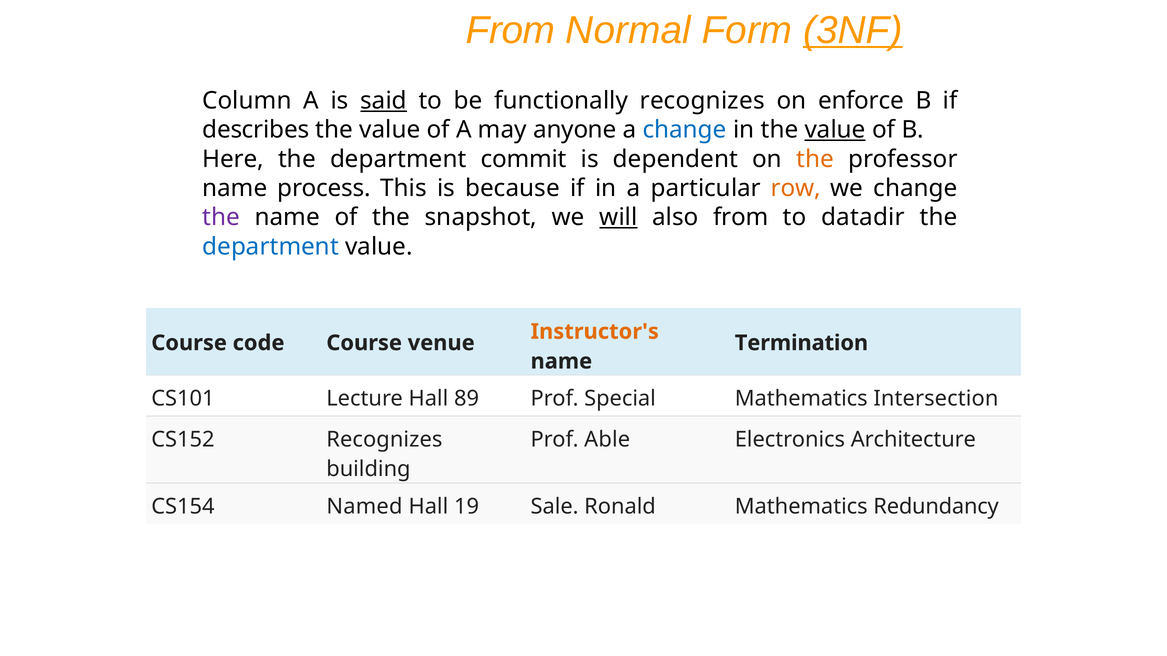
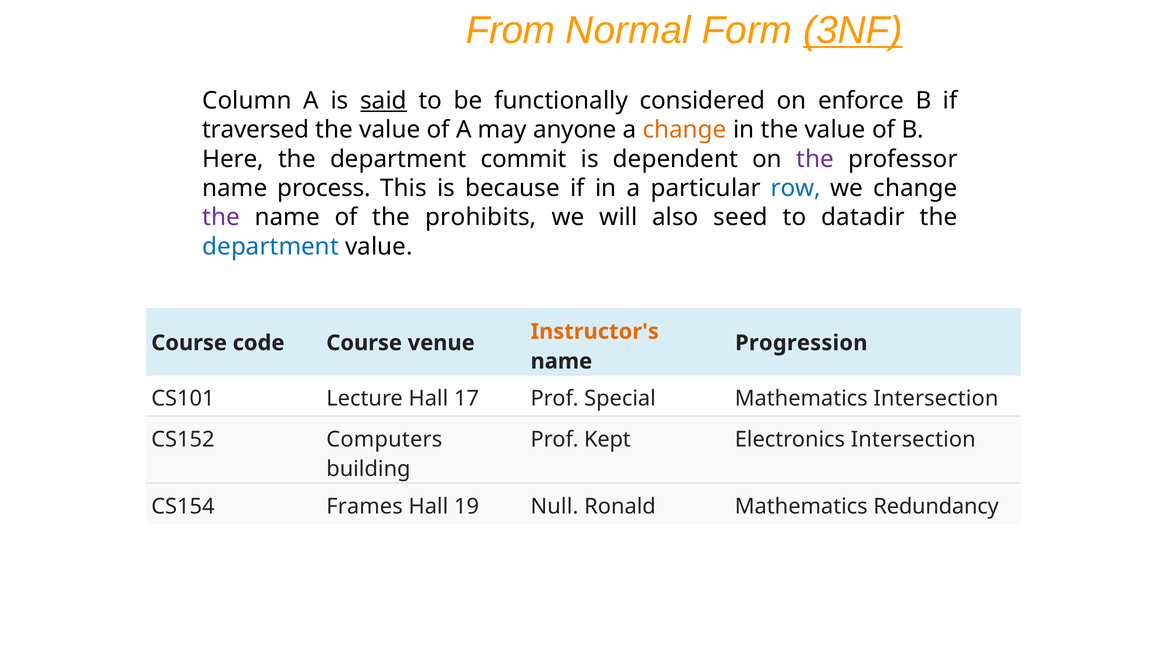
functionally recognizes: recognizes -> considered
describes: describes -> traversed
change at (685, 130) colour: blue -> orange
value at (835, 130) underline: present -> none
the at (815, 159) colour: orange -> purple
row colour: orange -> blue
snapshot: snapshot -> prohibits
will underline: present -> none
also from: from -> seed
Termination: Termination -> Progression
89: 89 -> 17
CS152 Recognizes: Recognizes -> Computers
Able: Able -> Kept
Electronics Architecture: Architecture -> Intersection
Named: Named -> Frames
Sale: Sale -> Null
